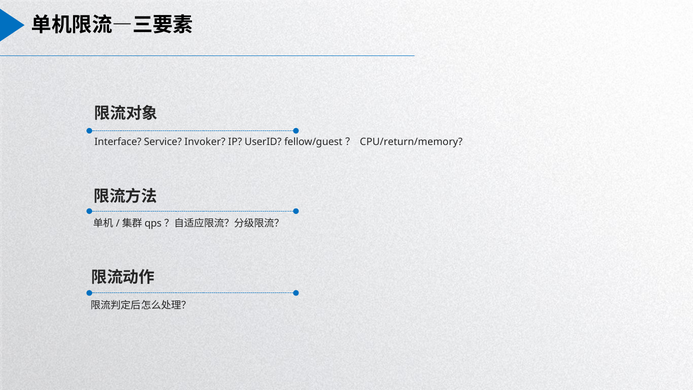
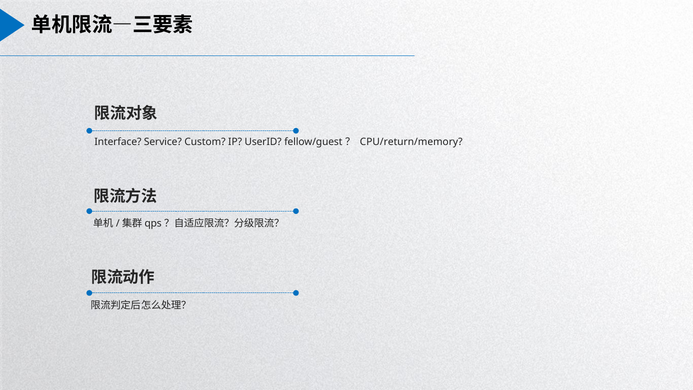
Invoker: Invoker -> Custom
